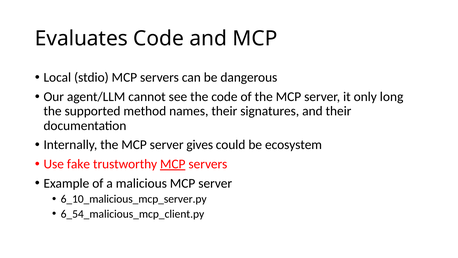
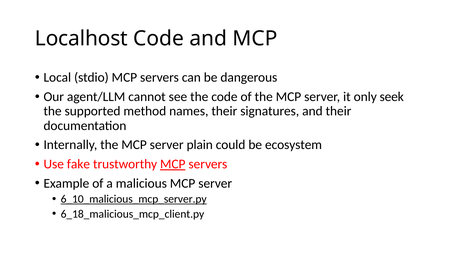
Evaluates: Evaluates -> Localhost
long: long -> seek
gives: gives -> plain
6_10_malicious_mcp_server.py underline: none -> present
6_54_malicious_mcp_client.py: 6_54_malicious_mcp_client.py -> 6_18_malicious_mcp_client.py
